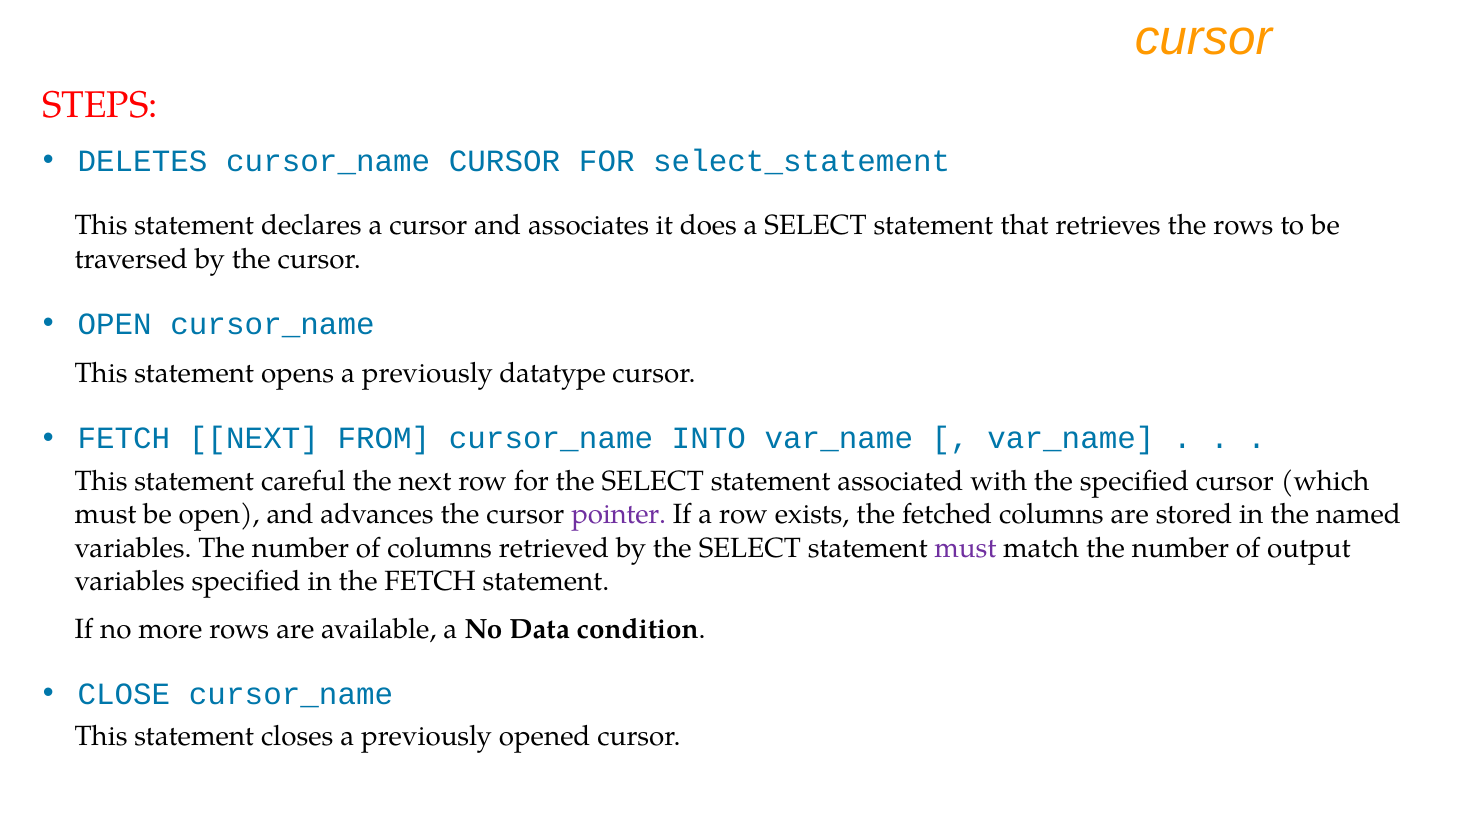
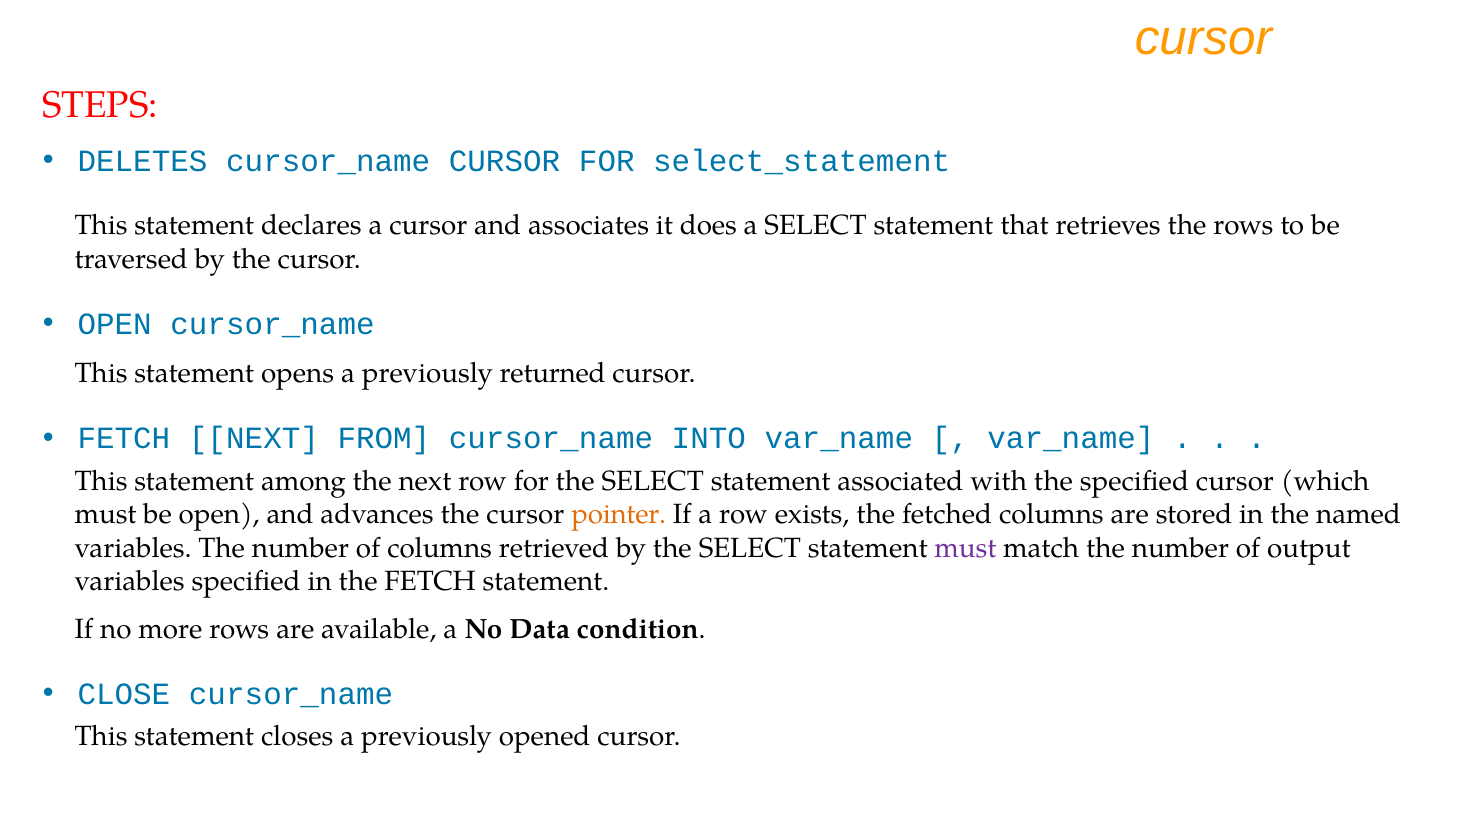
datatype: datatype -> returned
careful: careful -> among
pointer colour: purple -> orange
